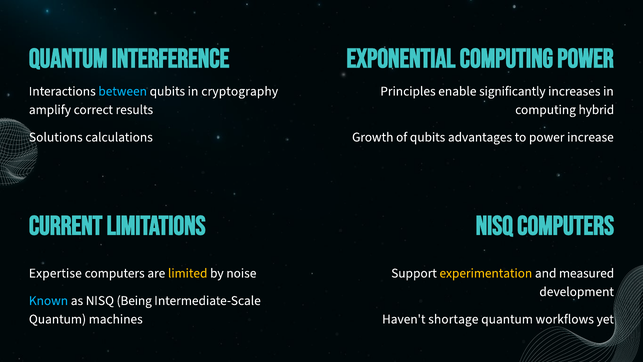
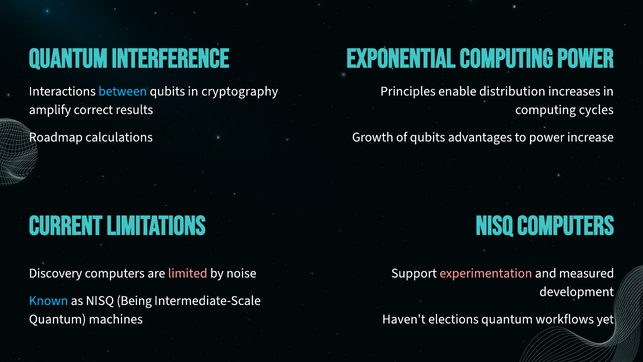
significantly: significantly -> distribution
hybrid: hybrid -> cycles
Solutions: Solutions -> Roadmap
Expertise: Expertise -> Discovery
limited colour: yellow -> pink
experimentation colour: yellow -> pink
shortage: shortage -> elections
